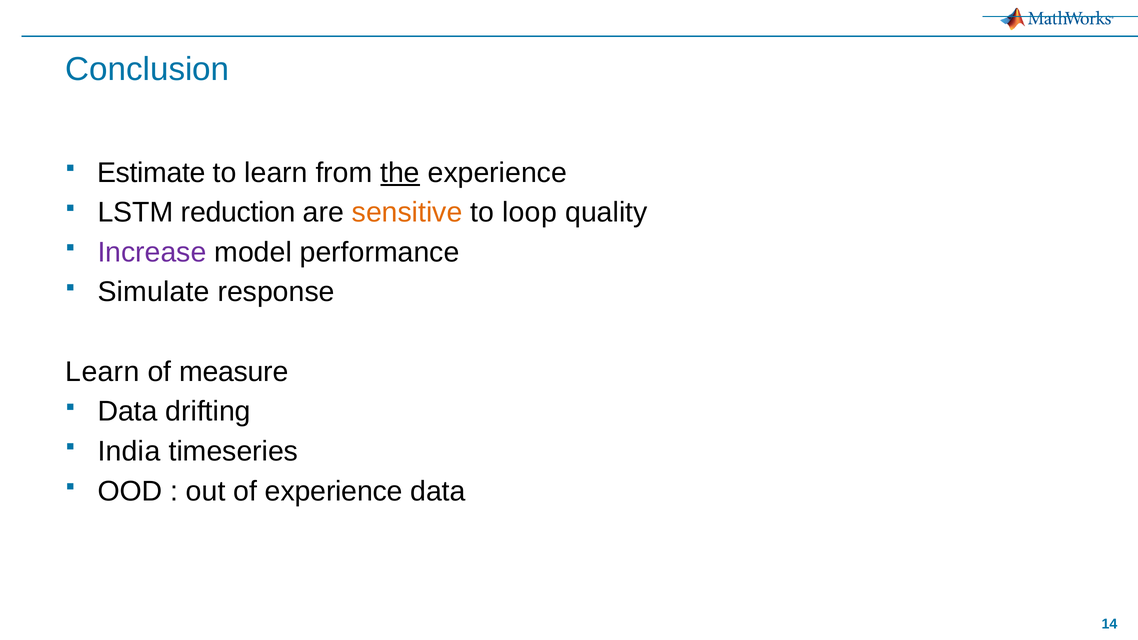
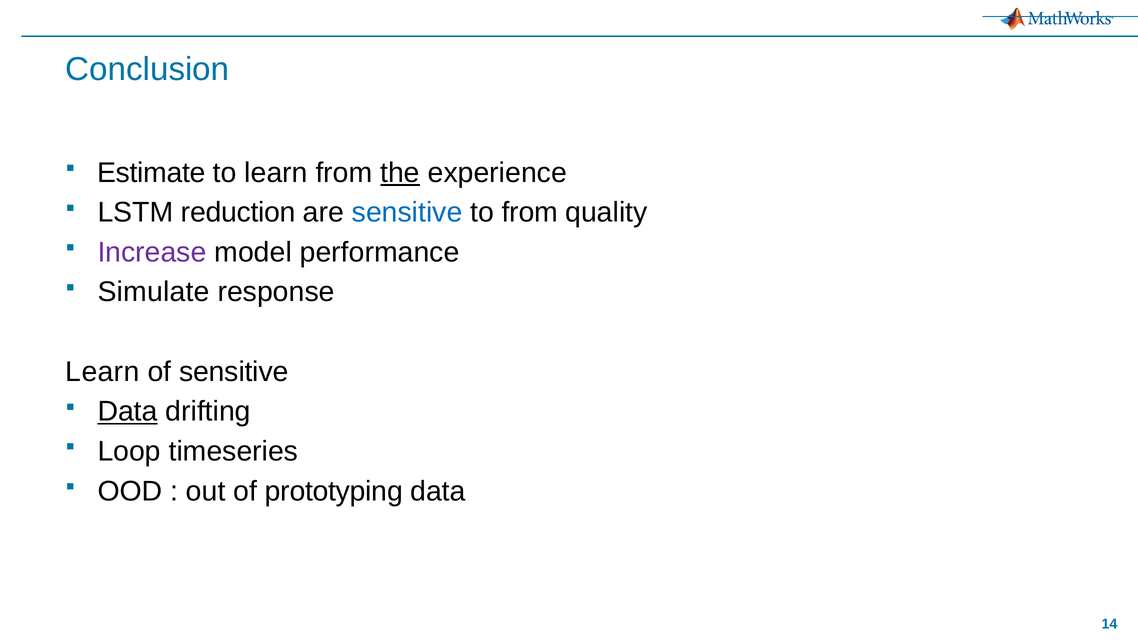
sensitive at (407, 213) colour: orange -> blue
to loop: loop -> from
of measure: measure -> sensitive
Data at (128, 412) underline: none -> present
India: India -> Loop
of experience: experience -> prototyping
